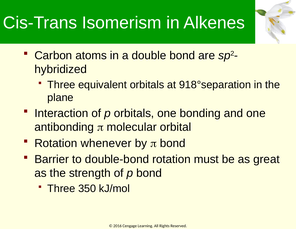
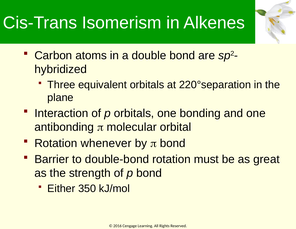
918°separation: 918°separation -> 220°separation
Three at (61, 188): Three -> Either
